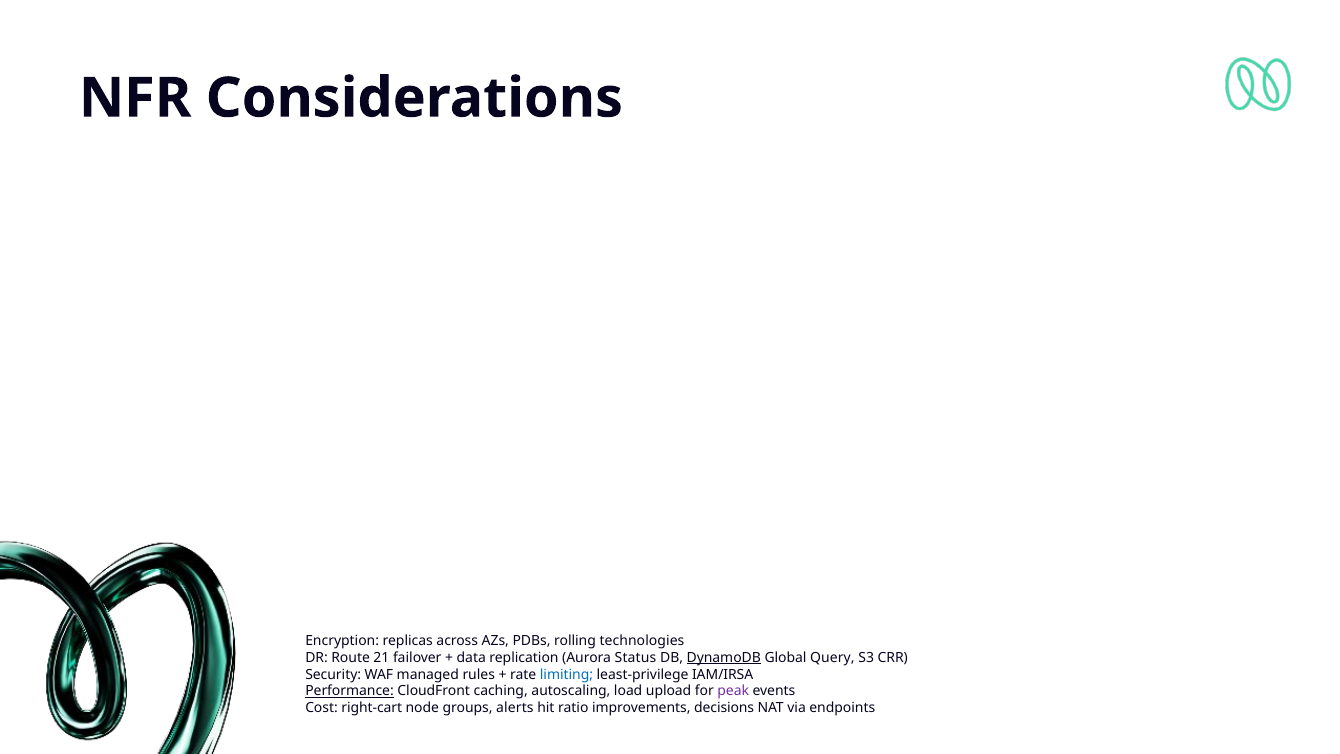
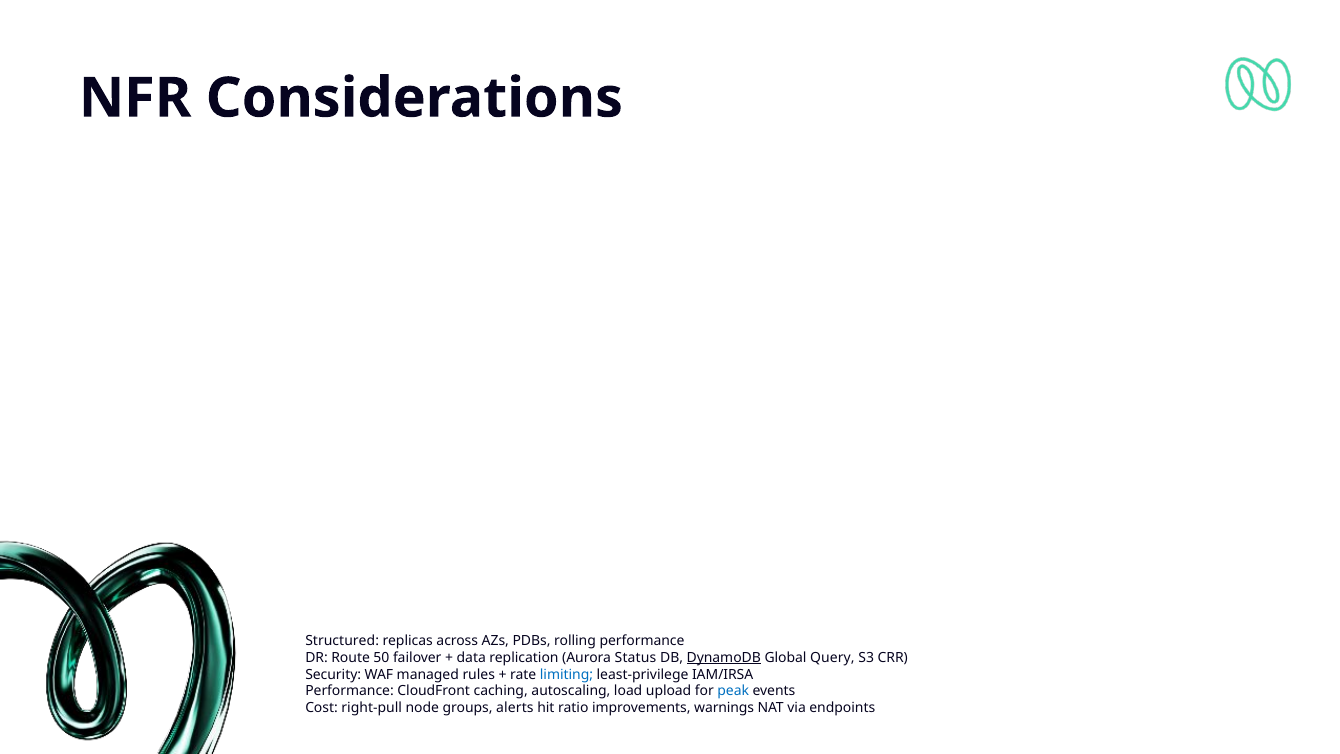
Encryption: Encryption -> Structured
rolling technologies: technologies -> performance
21: 21 -> 50
Performance at (350, 691) underline: present -> none
peak colour: purple -> blue
right-cart: right-cart -> right-pull
decisions: decisions -> warnings
